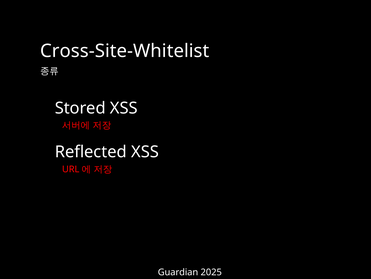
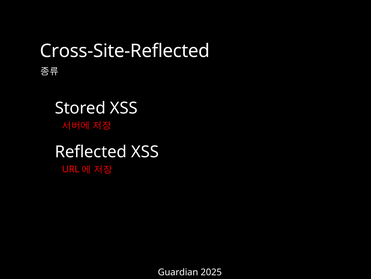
Cross-Site-Whitelist: Cross-Site-Whitelist -> Cross-Site-Reflected
